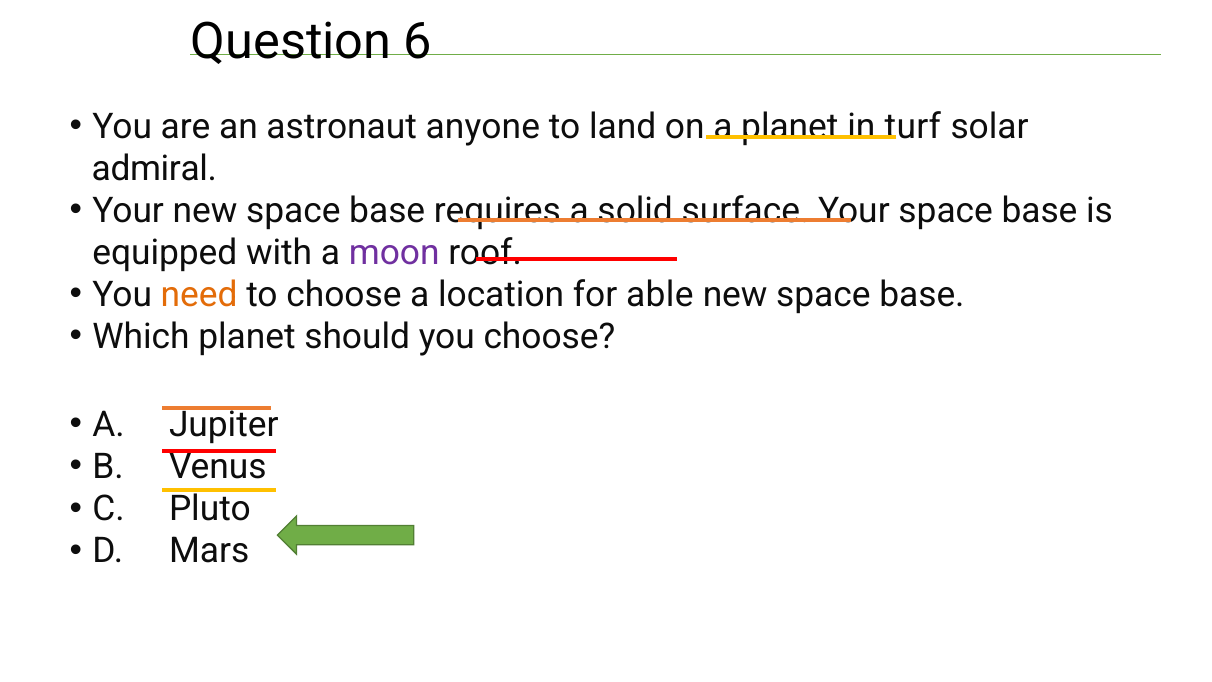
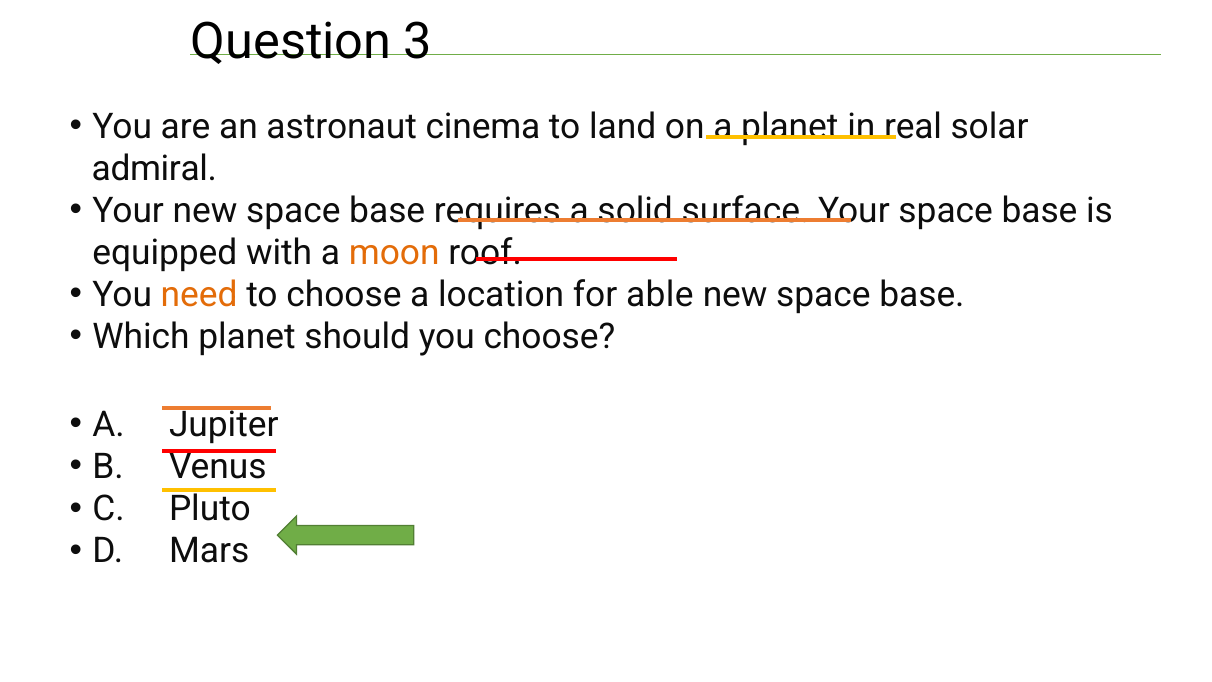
6: 6 -> 3
anyone: anyone -> cinema
turf: turf -> real
moon colour: purple -> orange
